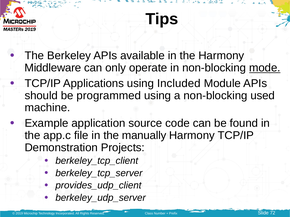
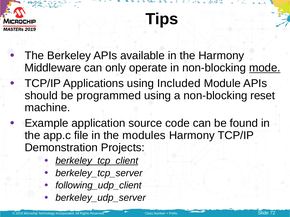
used: used -> reset
manually: manually -> modules
berkeley_tcp_client underline: none -> present
provides_udp_client: provides_udp_client -> following_udp_client
